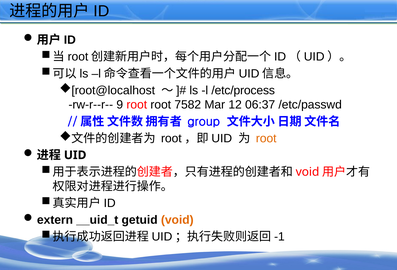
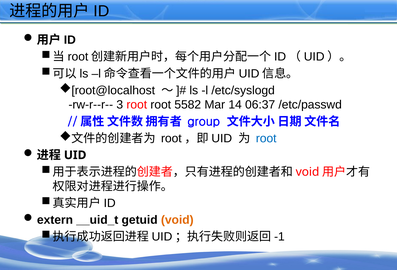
/etc/process: /etc/process -> /etc/syslogd
9: 9 -> 3
7582: 7582 -> 5582
12: 12 -> 14
root at (266, 138) colour: orange -> blue
